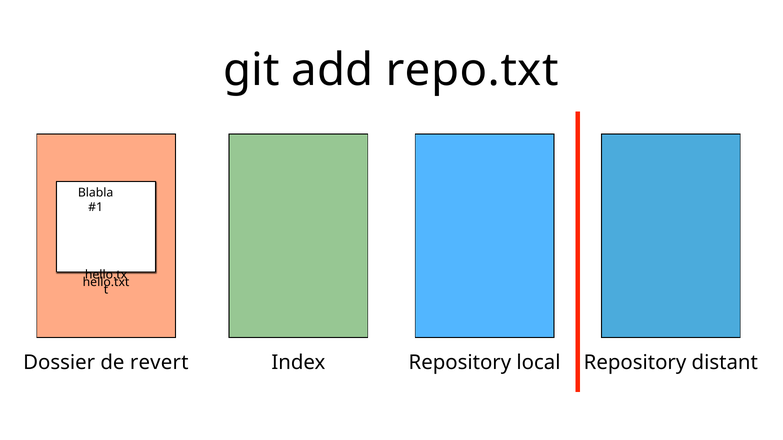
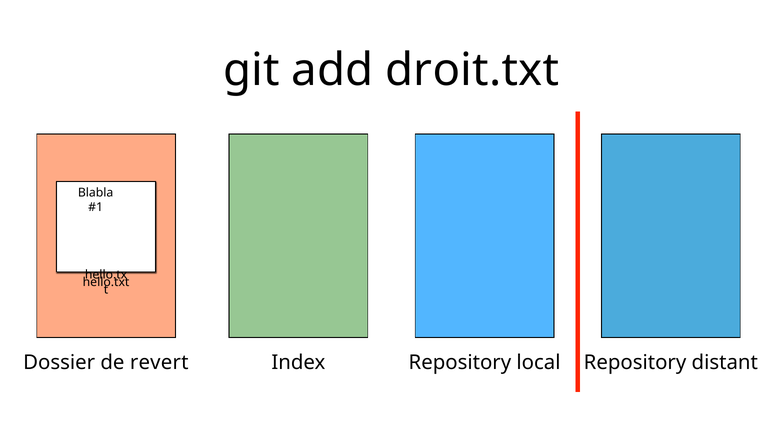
repo.txt: repo.txt -> droit.txt
